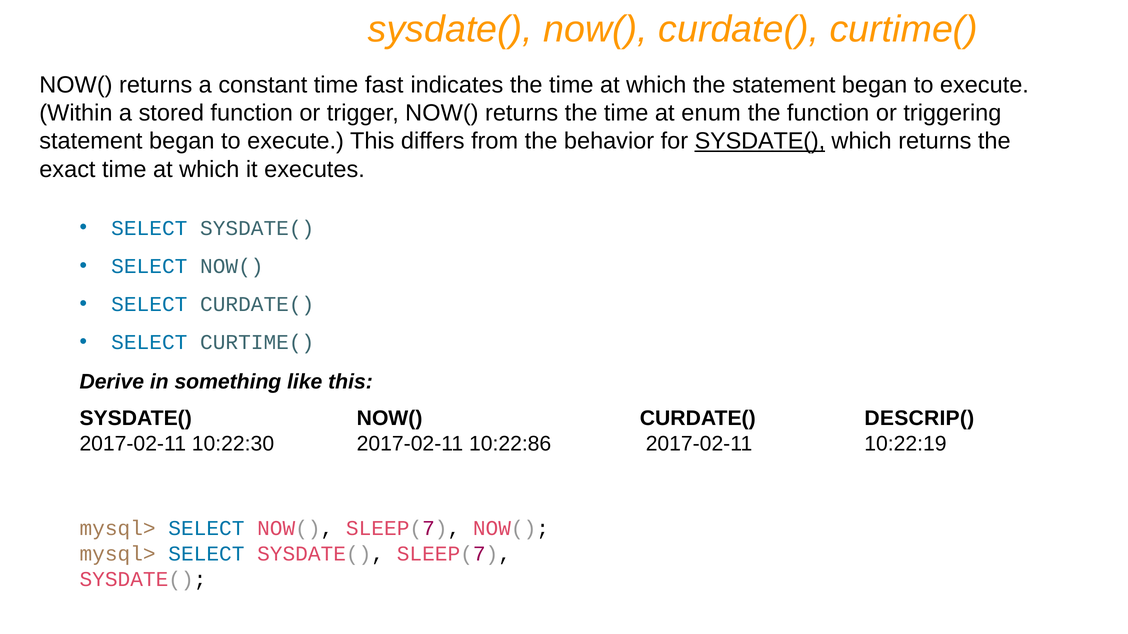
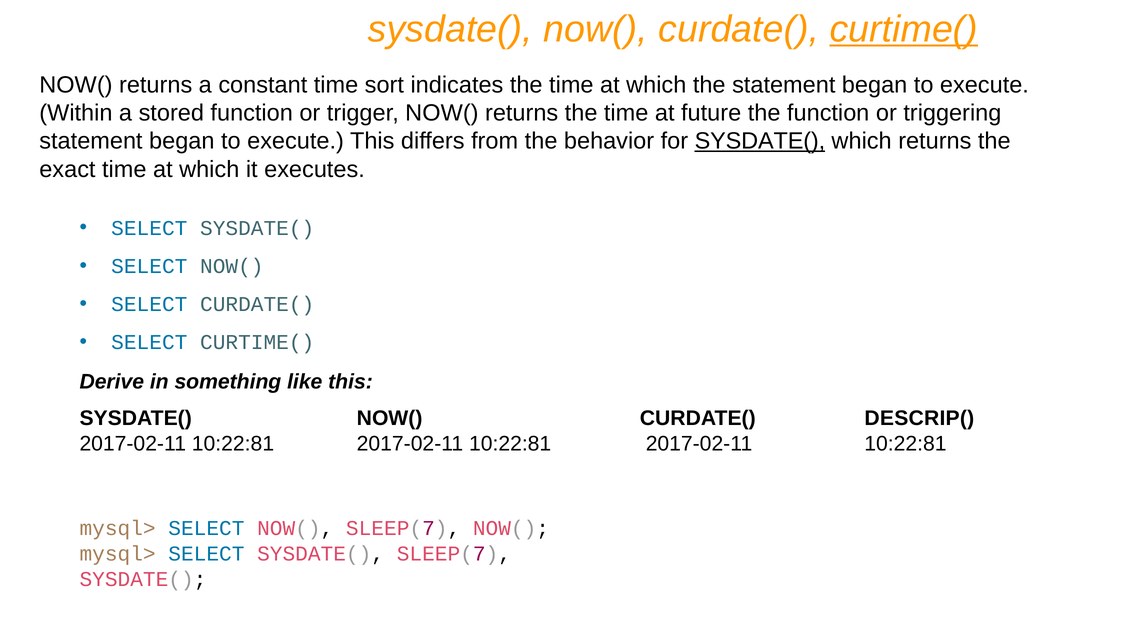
curtime( at (904, 29) underline: none -> present
fast: fast -> sort
enum: enum -> future
10:22:30 at (233, 444): 10:22:30 -> 10:22:81
10:22:86 at (510, 444): 10:22:86 -> 10:22:81
10:22:19 at (905, 444): 10:22:19 -> 10:22:81
